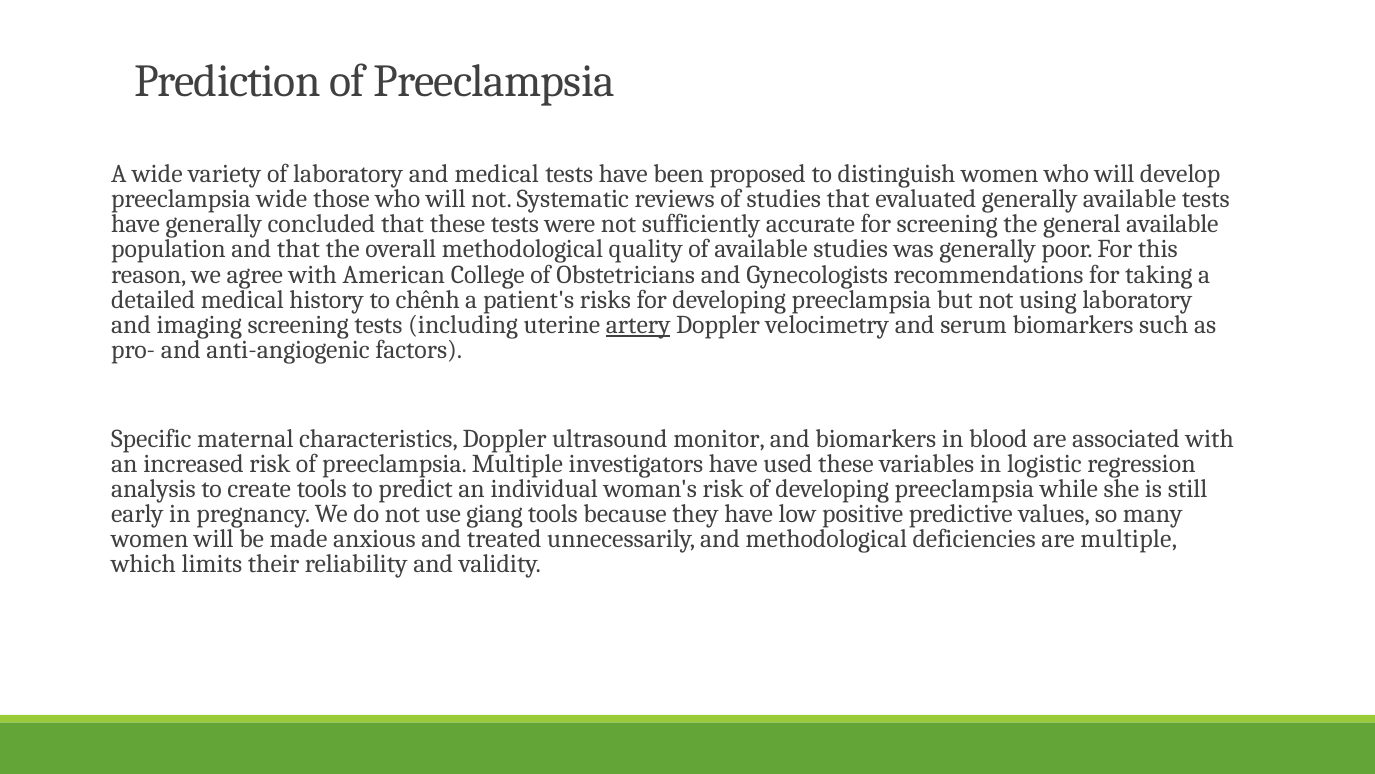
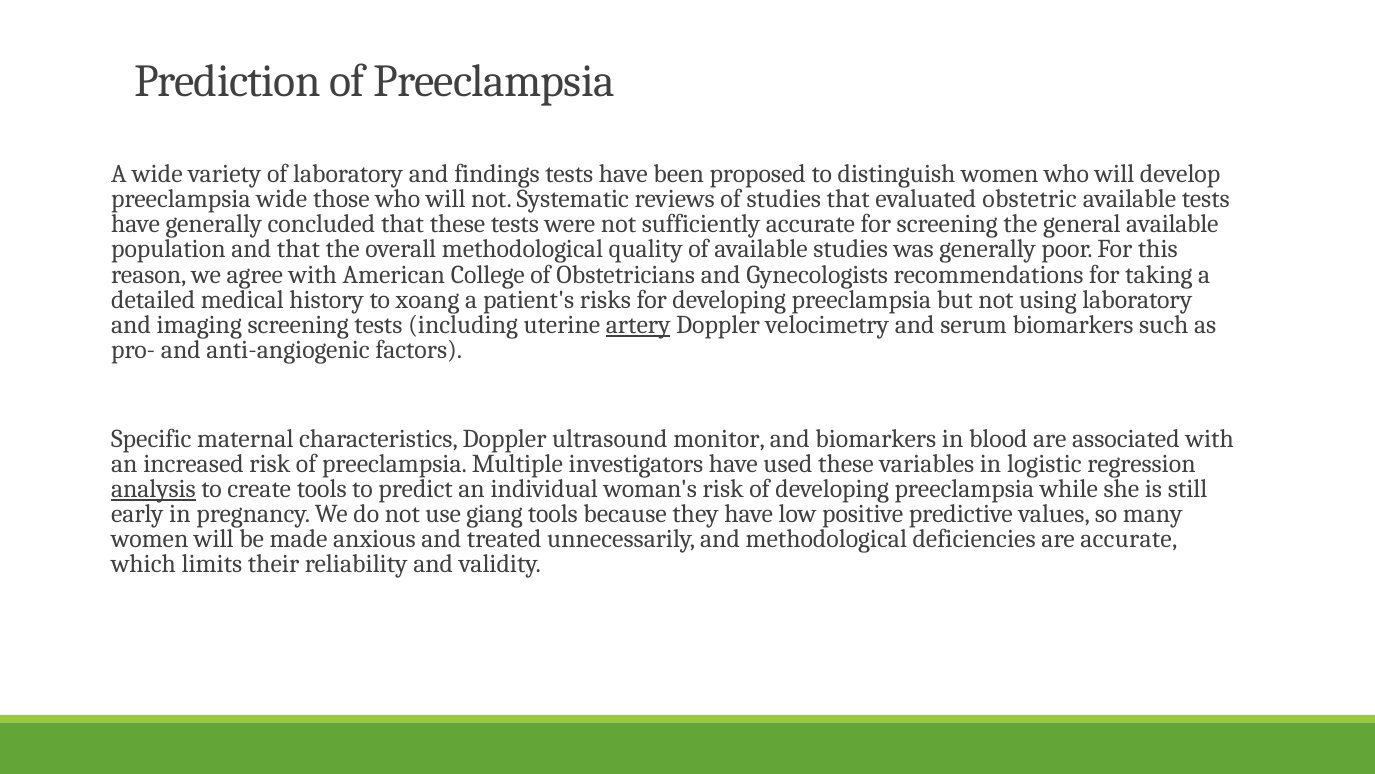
and medical: medical -> findings
evaluated generally: generally -> obstetric
chênh: chênh -> xoang
analysis underline: none -> present
are multiple: multiple -> accurate
